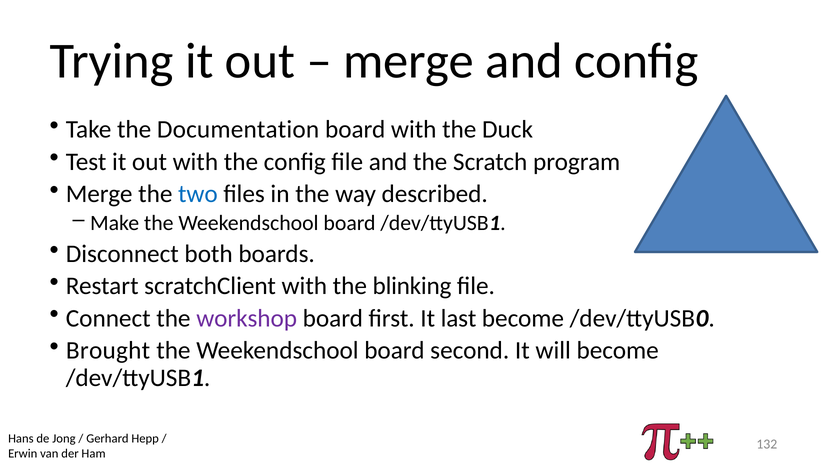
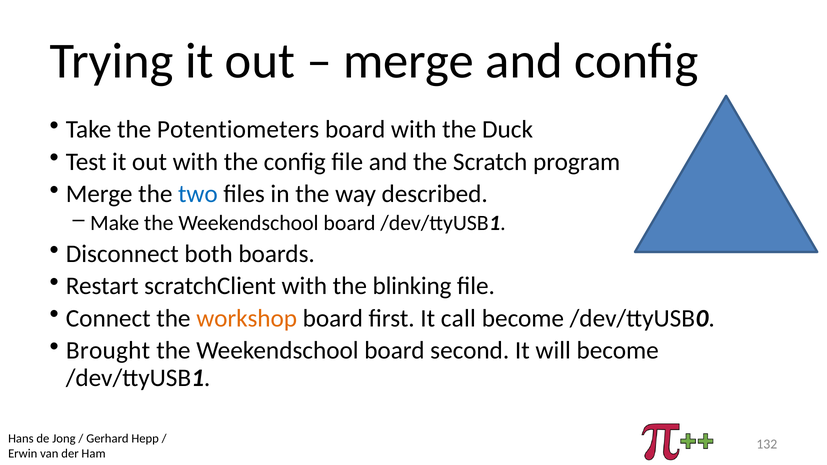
Documentation: Documentation -> Potentiometers
workshop colour: purple -> orange
last: last -> call
